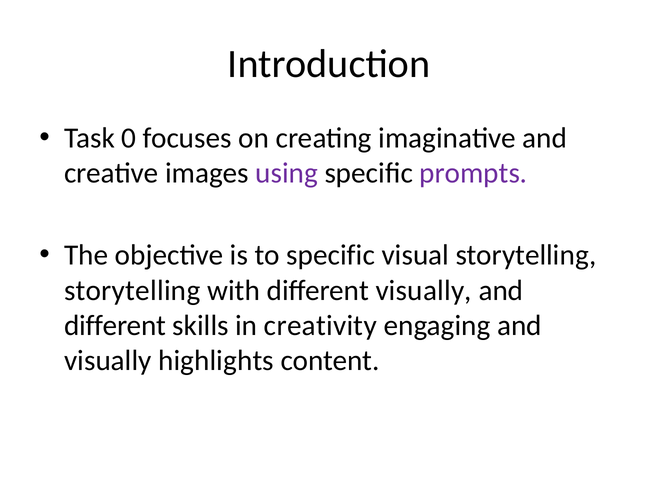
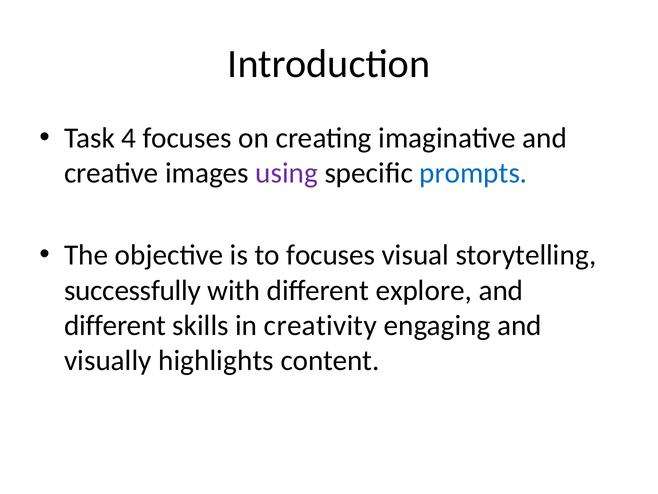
0: 0 -> 4
prompts colour: purple -> blue
to specific: specific -> focuses
storytelling at (132, 290): storytelling -> successfully
different visually: visually -> explore
